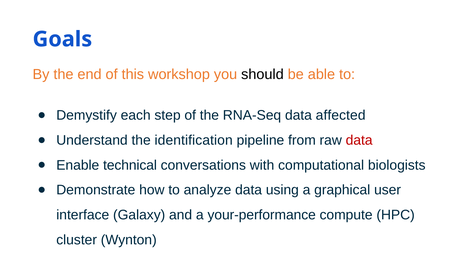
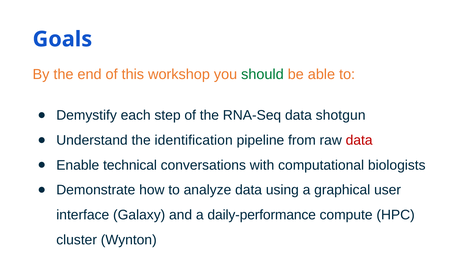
should colour: black -> green
affected: affected -> shotgun
your-performance: your-performance -> daily-performance
